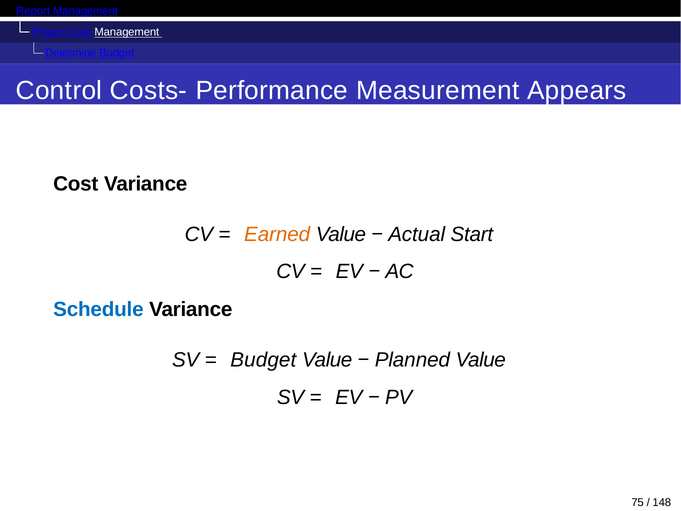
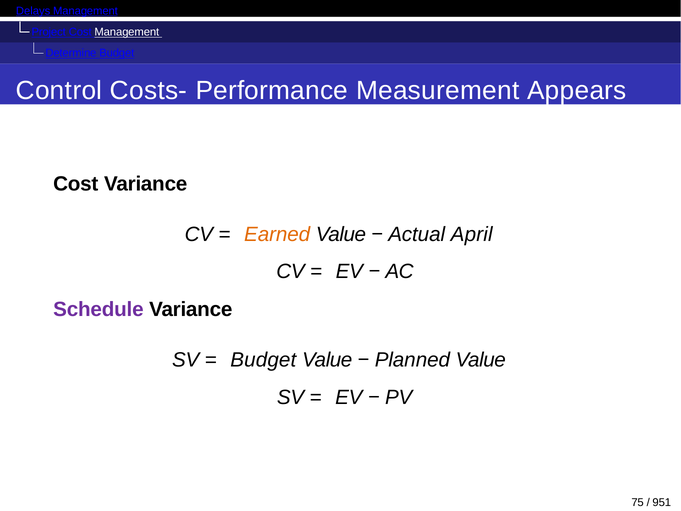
Report: Report -> Delays
Start: Start -> April
Schedule colour: blue -> purple
148: 148 -> 951
